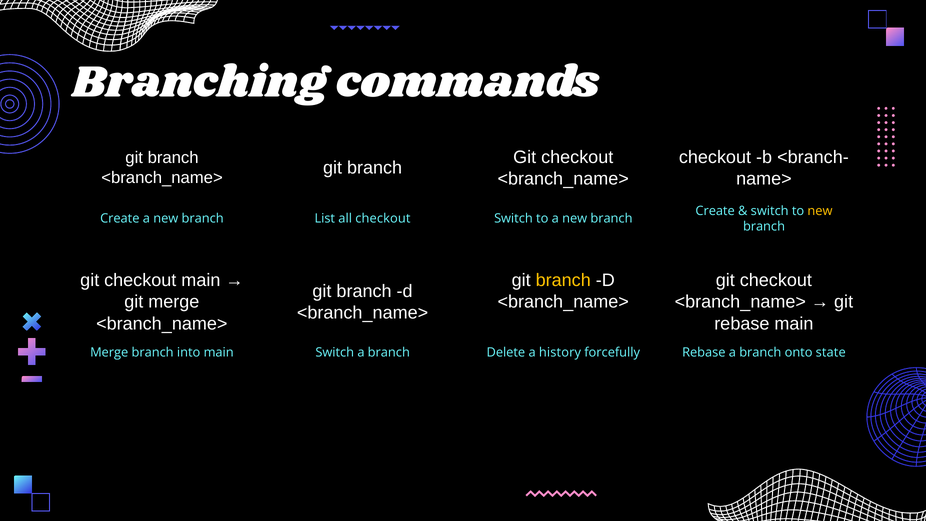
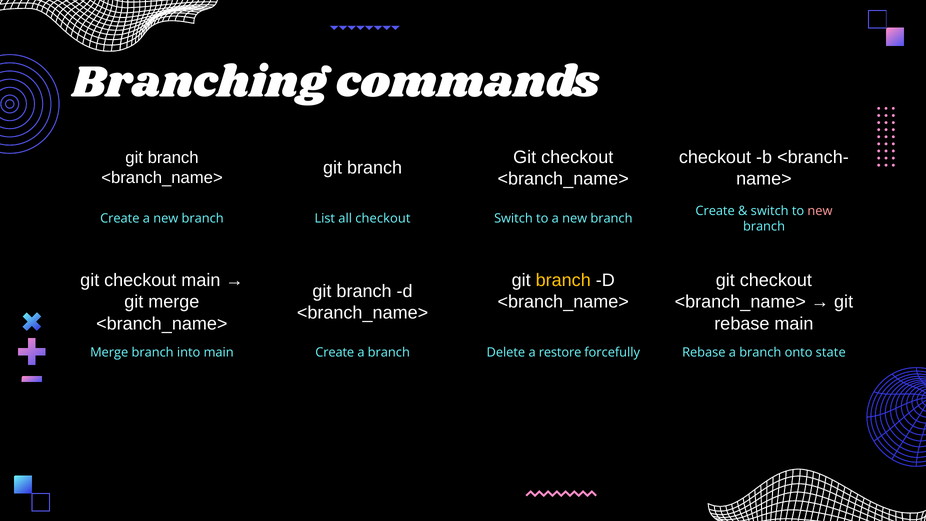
new at (820, 211) colour: yellow -> pink
Switch at (335, 352): Switch -> Create
history: history -> restore
